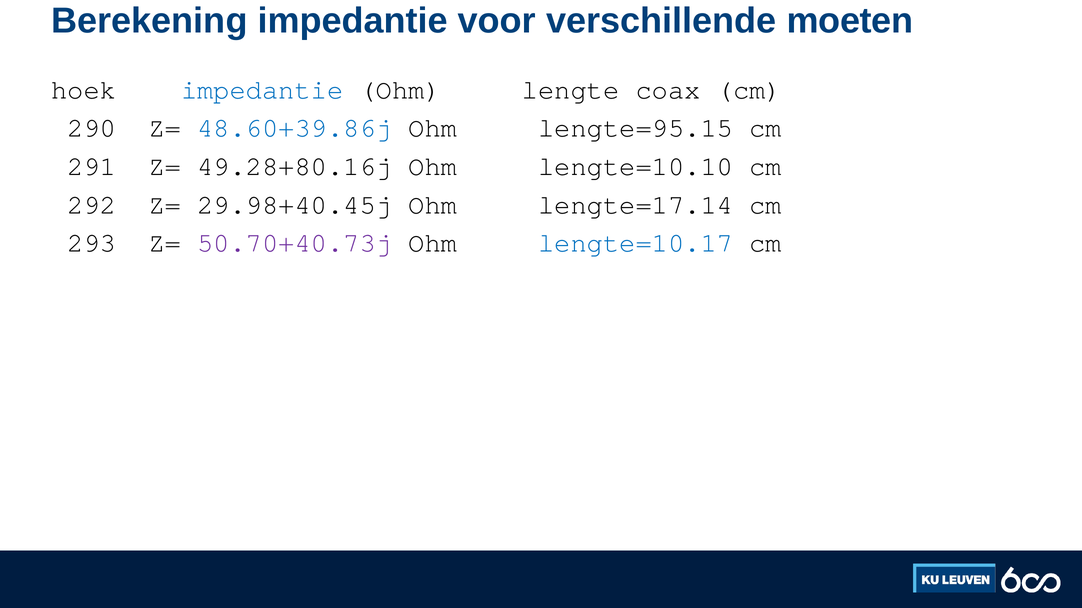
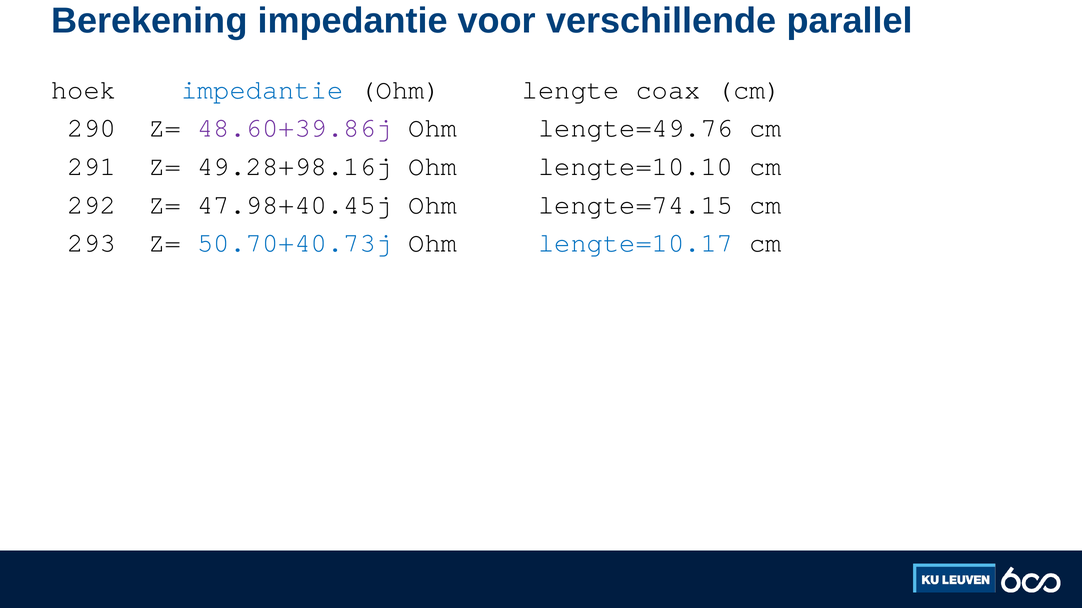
moeten: moeten -> parallel
48.60+39.86j colour: blue -> purple
lengte=95.15: lengte=95.15 -> lengte=49.76
49.28+80.16j: 49.28+80.16j -> 49.28+98.16j
29.98+40.45j: 29.98+40.45j -> 47.98+40.45j
lengte=17.14: lengte=17.14 -> lengte=74.15
50.70+40.73j colour: purple -> blue
